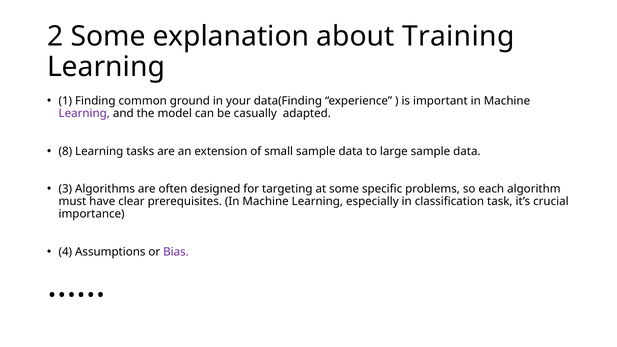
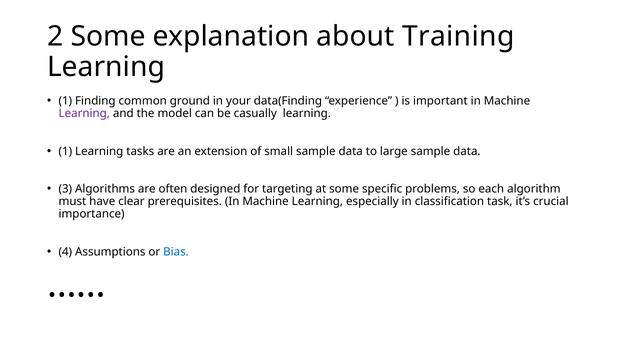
casually adapted: adapted -> learning
8 at (65, 151): 8 -> 1
Bias colour: purple -> blue
